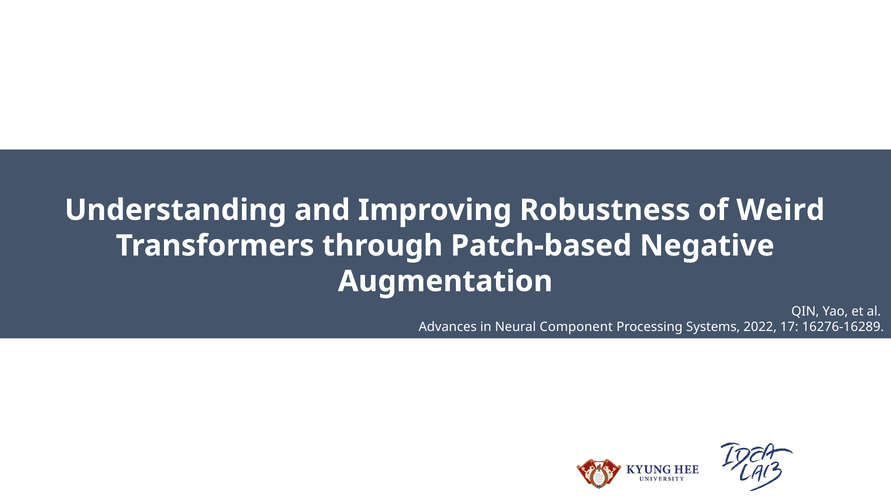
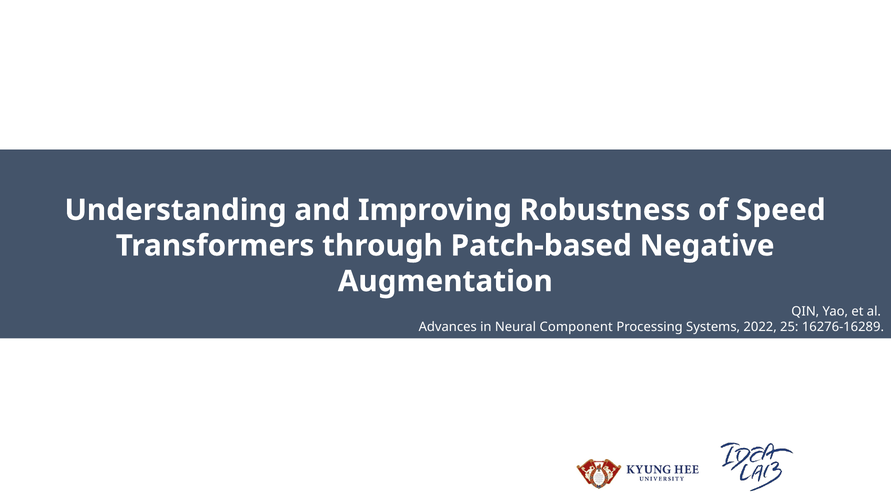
Weird: Weird -> Speed
17: 17 -> 25
